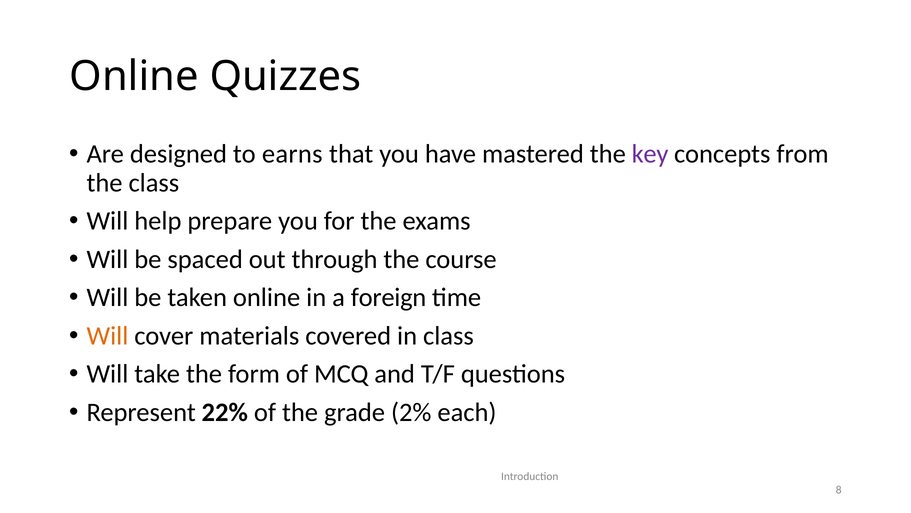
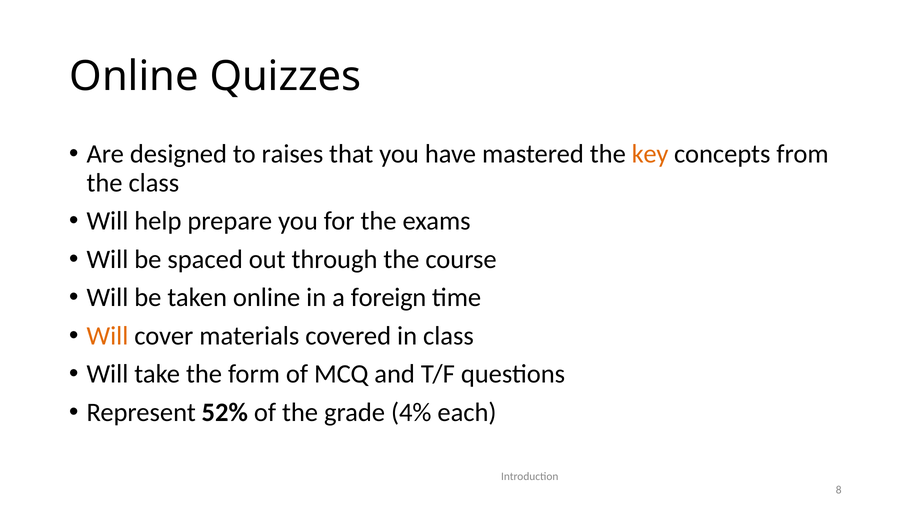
earns: earns -> raises
key colour: purple -> orange
22%: 22% -> 52%
2%: 2% -> 4%
